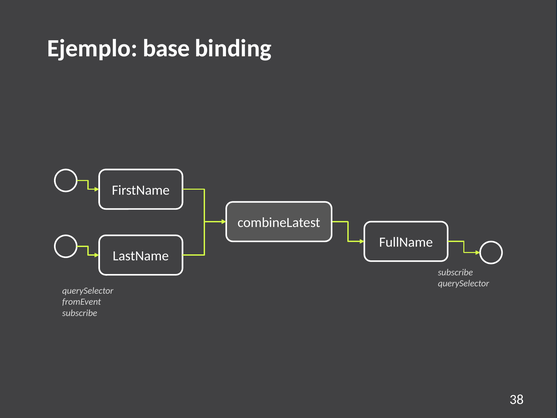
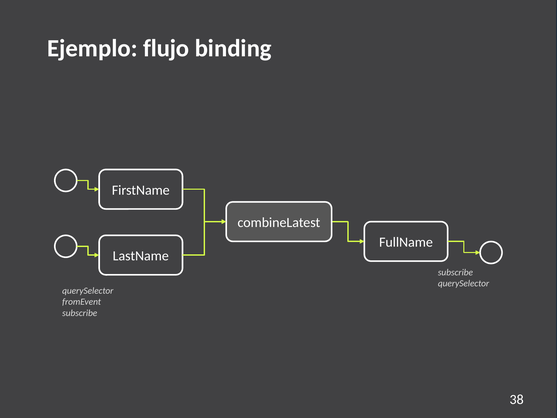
base: base -> flujo
